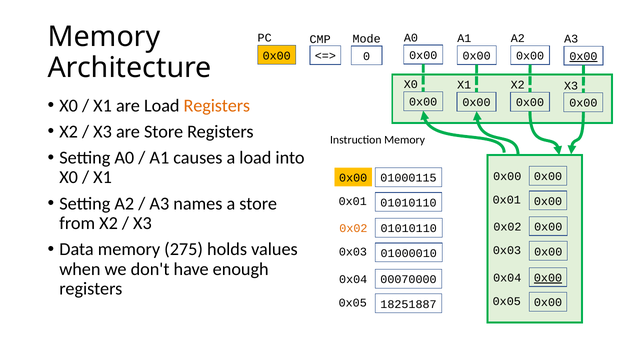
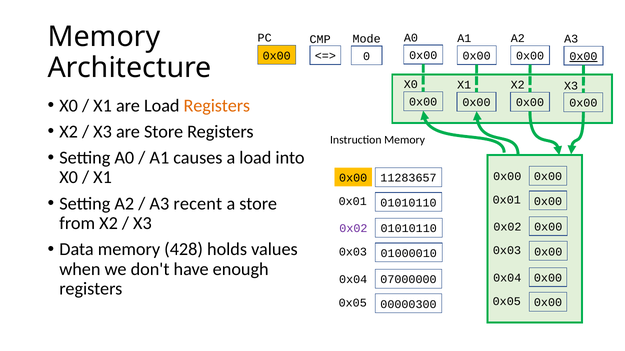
01000115: 01000115 -> 11283657
names: names -> recent
0x02 at (353, 229) colour: orange -> purple
275: 275 -> 428
0x00 at (548, 278) underline: present -> none
00070000: 00070000 -> 07000000
18251887: 18251887 -> 00000300
